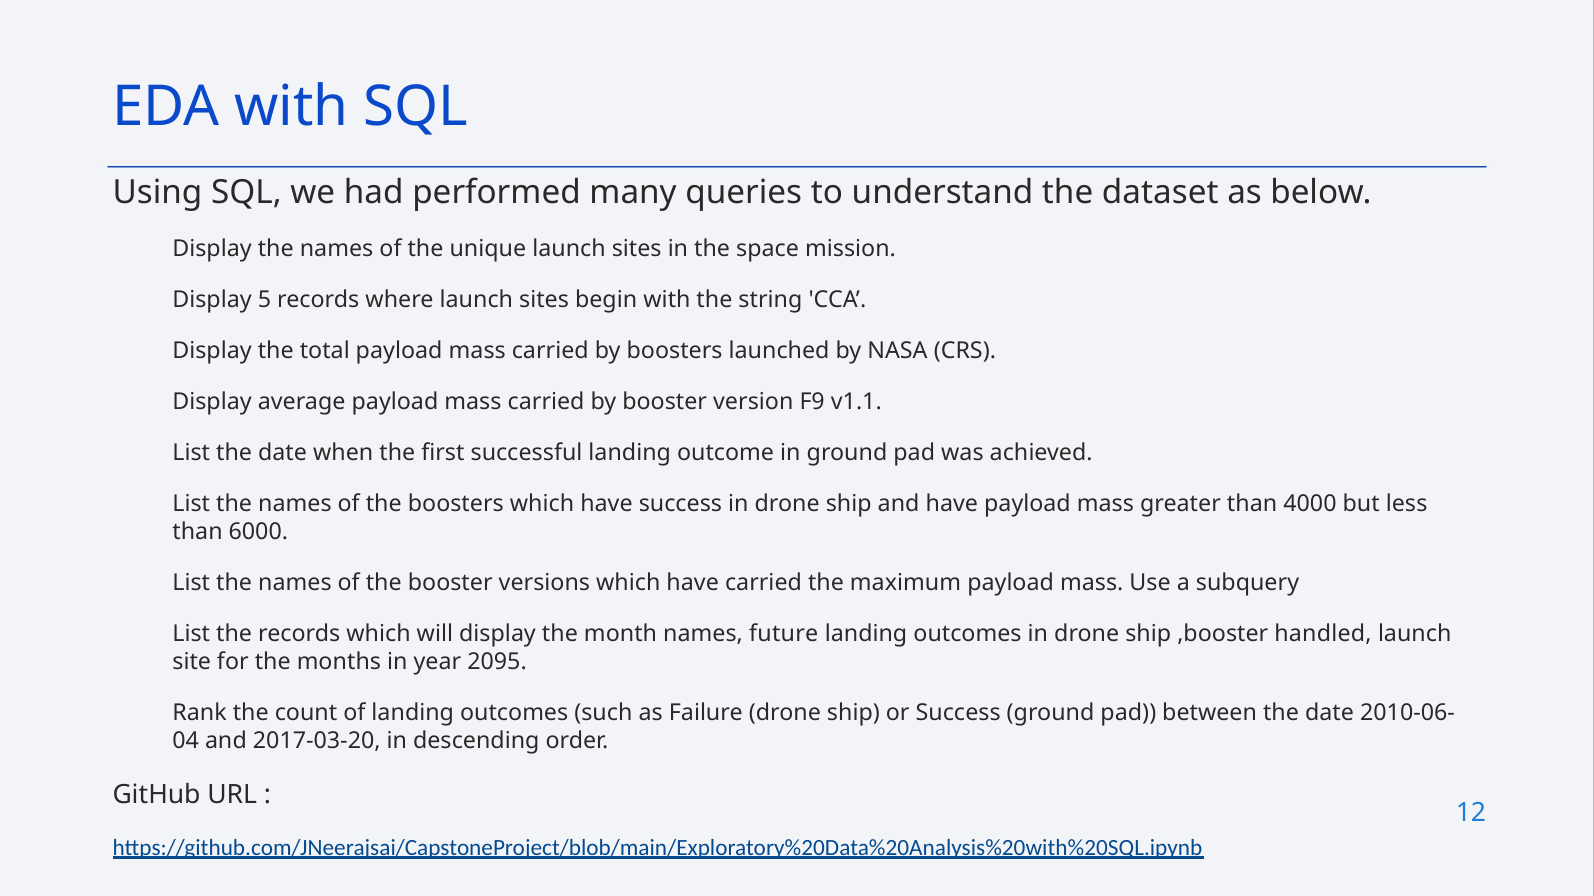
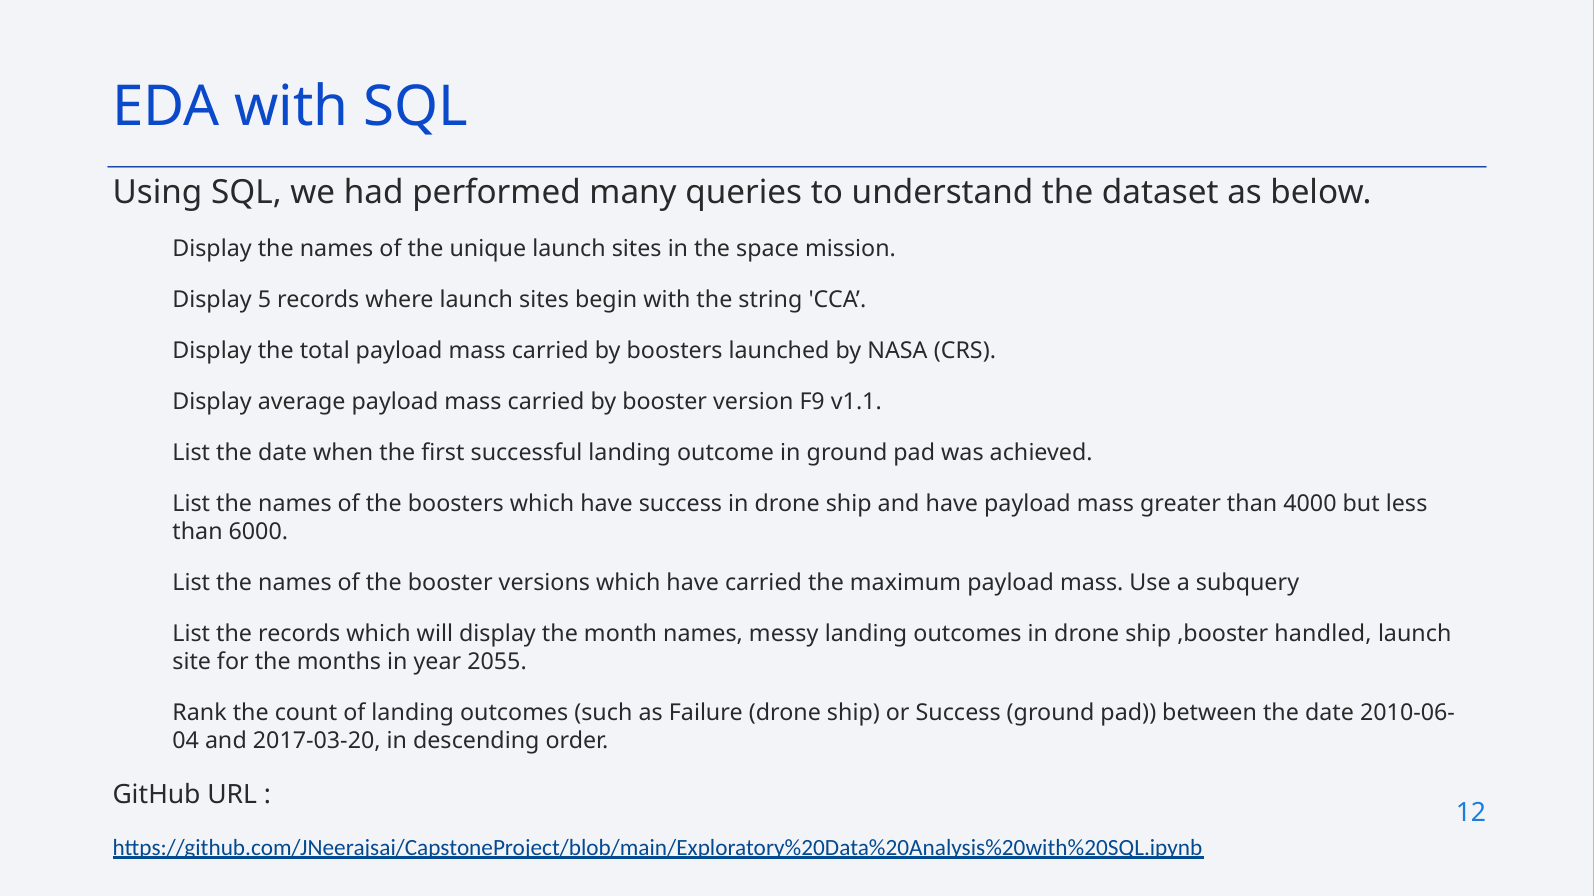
future: future -> messy
2095: 2095 -> 2055
